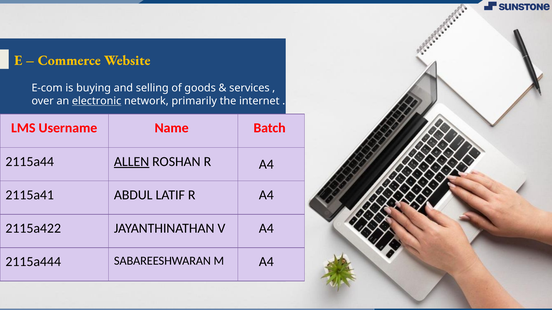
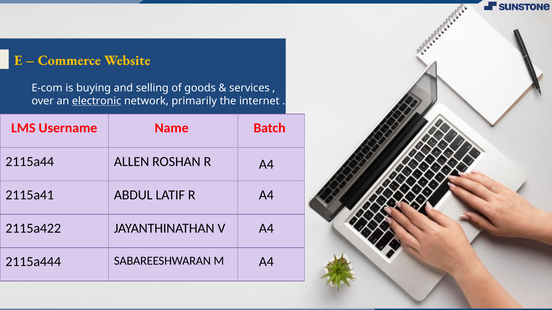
ALLEN underline: present -> none
